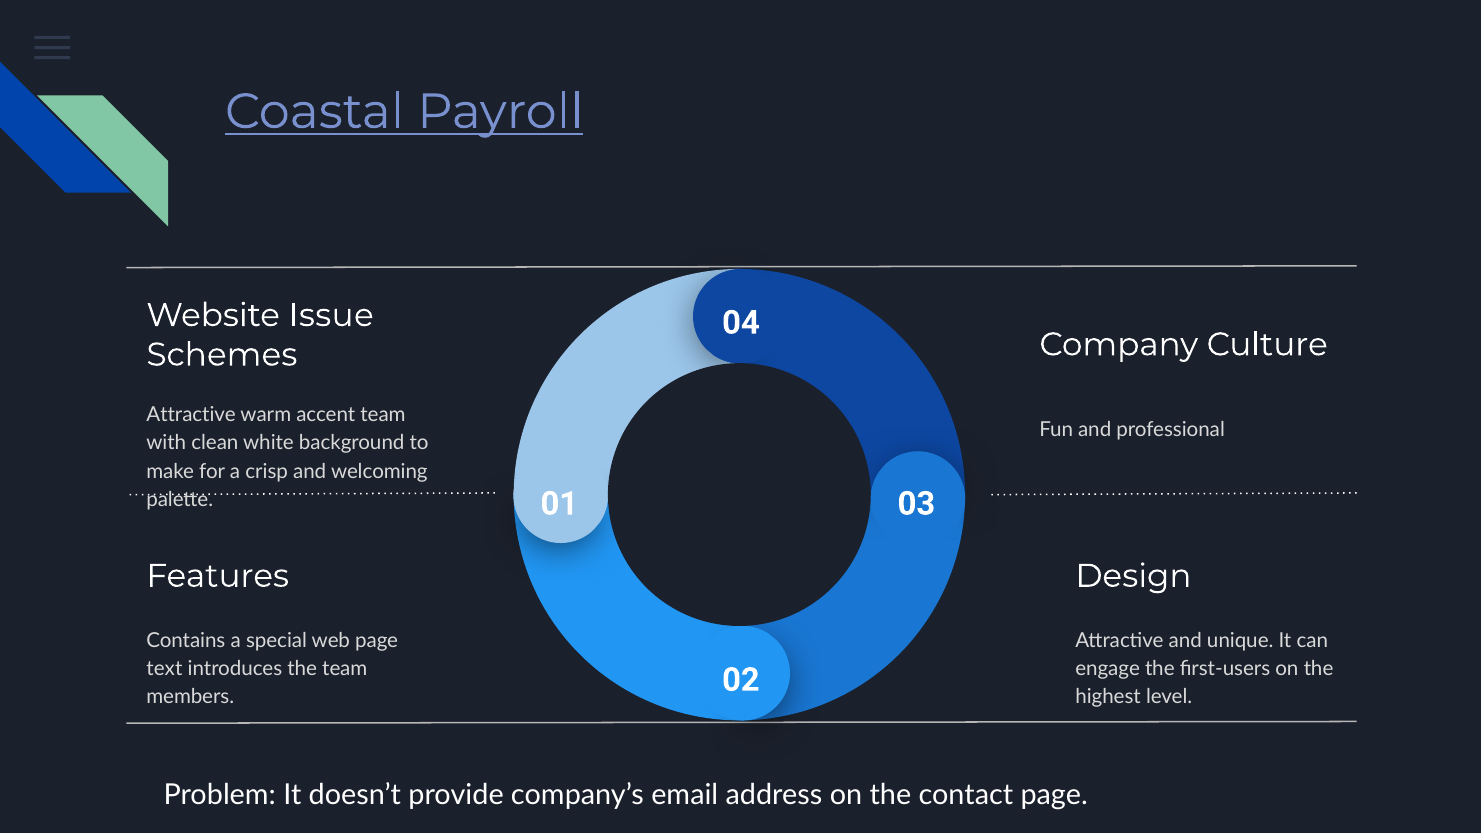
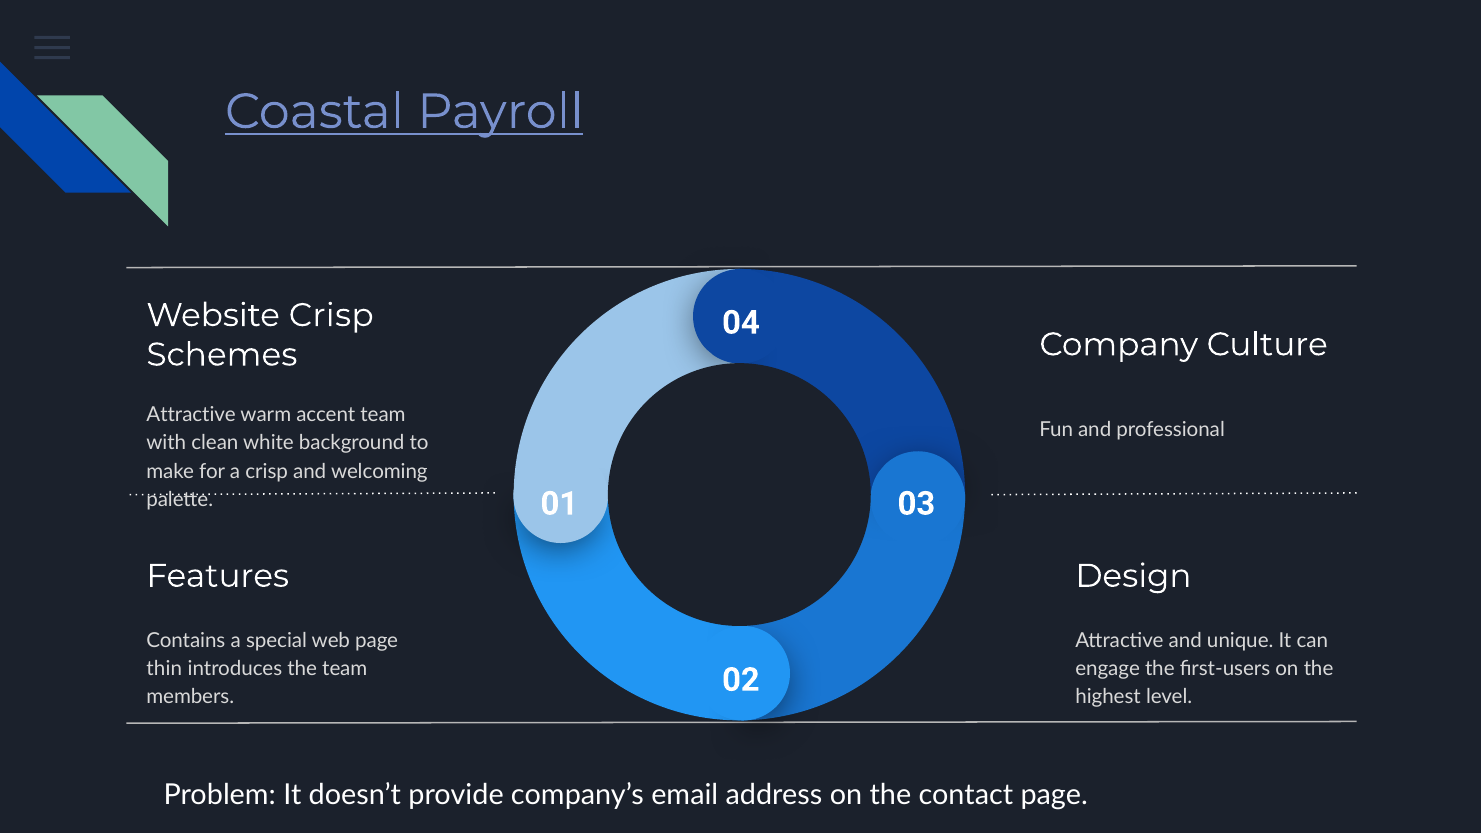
Website Issue: Issue -> Crisp
text: text -> thin
